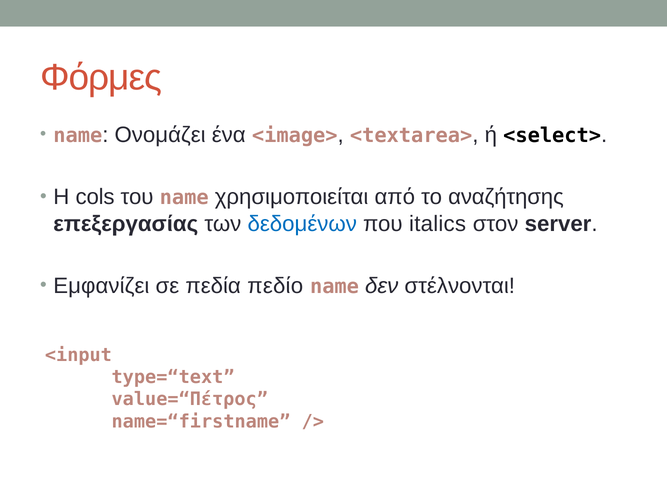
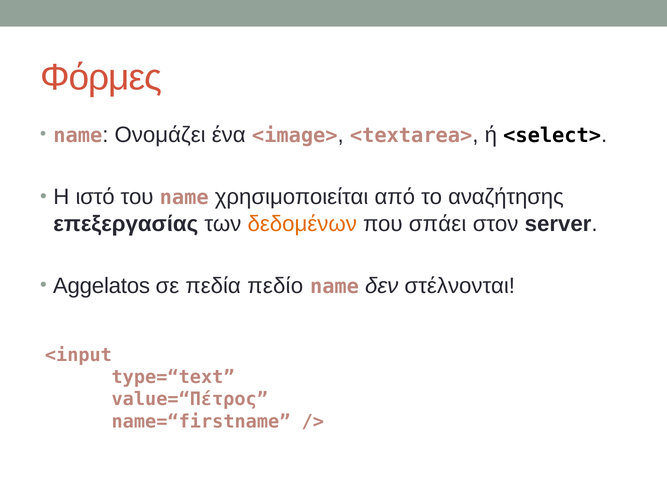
cols: cols -> ιστό
δεδομένων colour: blue -> orange
italics: italics -> σπάει
Εμφανίζει: Εμφανίζει -> Aggelatos
